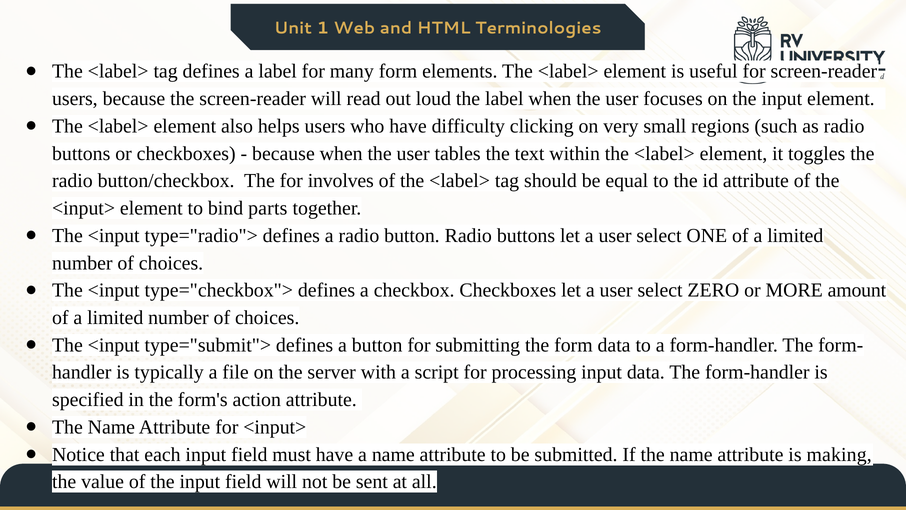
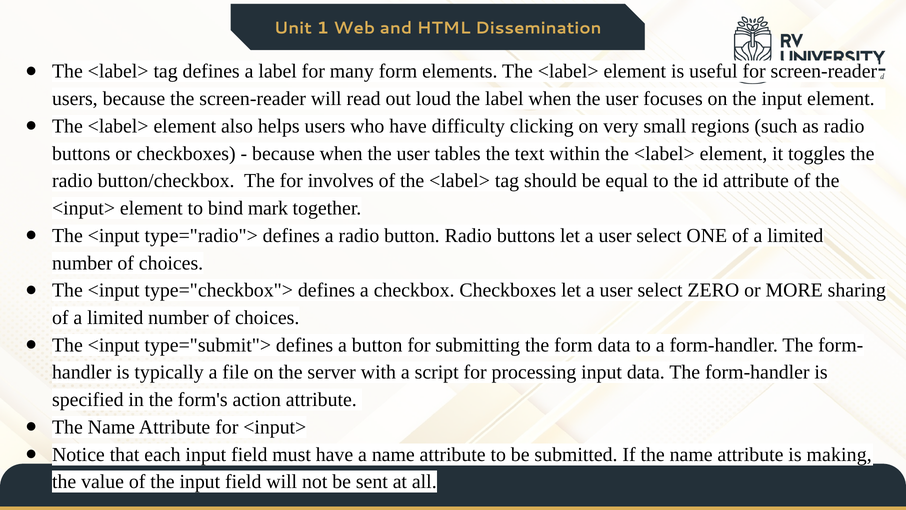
Terminologies: Terminologies -> Dissemination
parts: parts -> mark
amount: amount -> sharing
